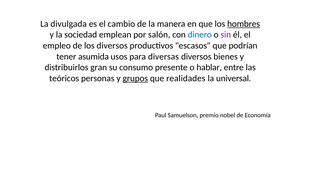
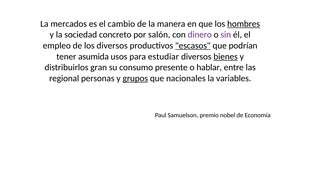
divulgada: divulgada -> mercados
emplean: emplean -> concreto
dinero colour: blue -> purple
escasos underline: none -> present
diversas: diversas -> estudiar
bienes underline: none -> present
teóricos: teóricos -> regional
realidades: realidades -> nacionales
universal: universal -> variables
